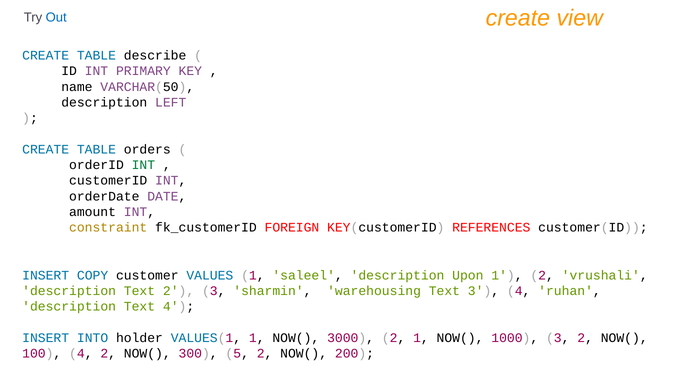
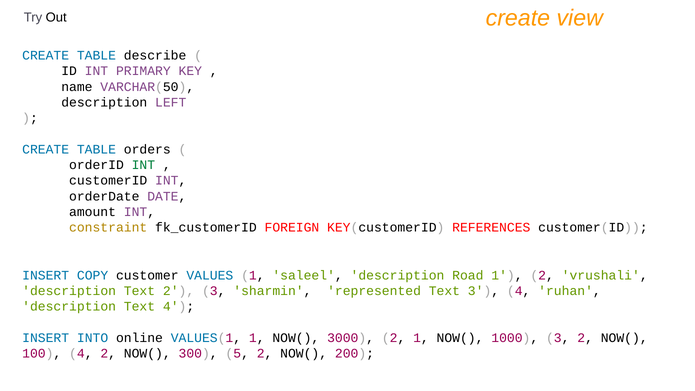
Out colour: blue -> black
Upon: Upon -> Road
warehousing: warehousing -> represented
holder: holder -> online
